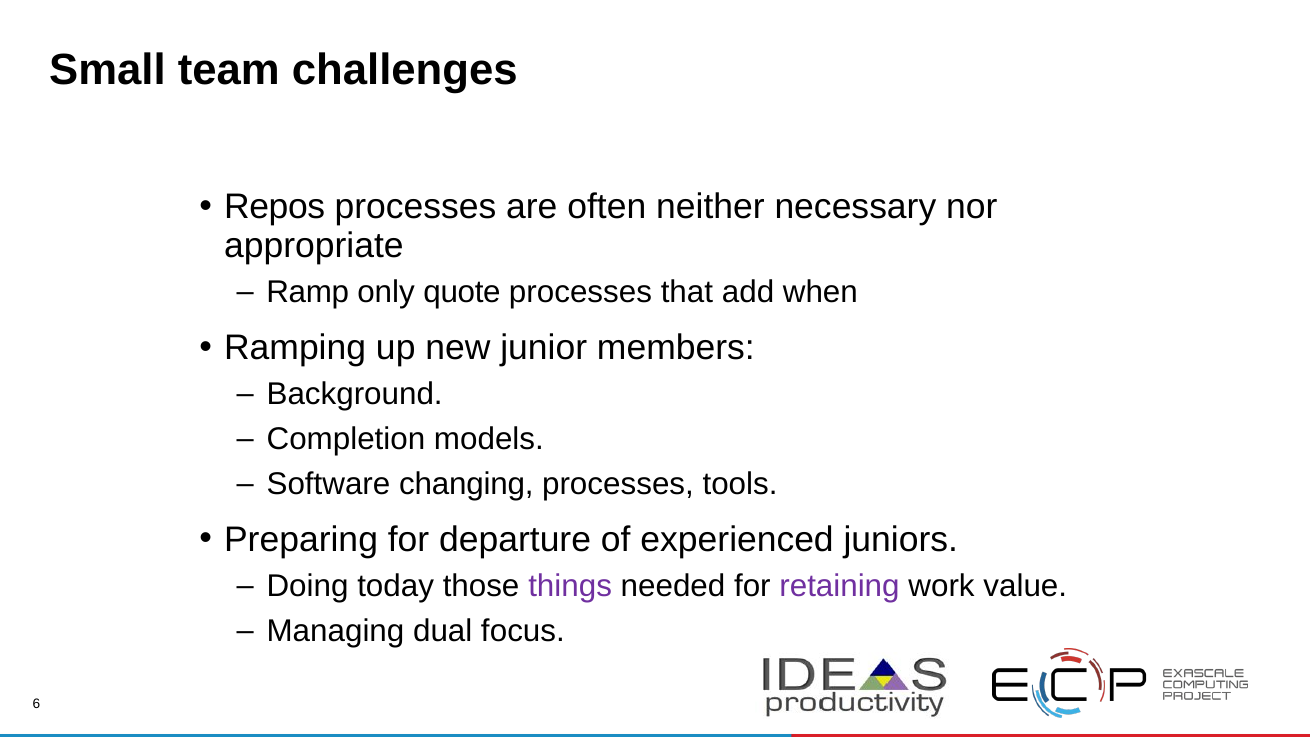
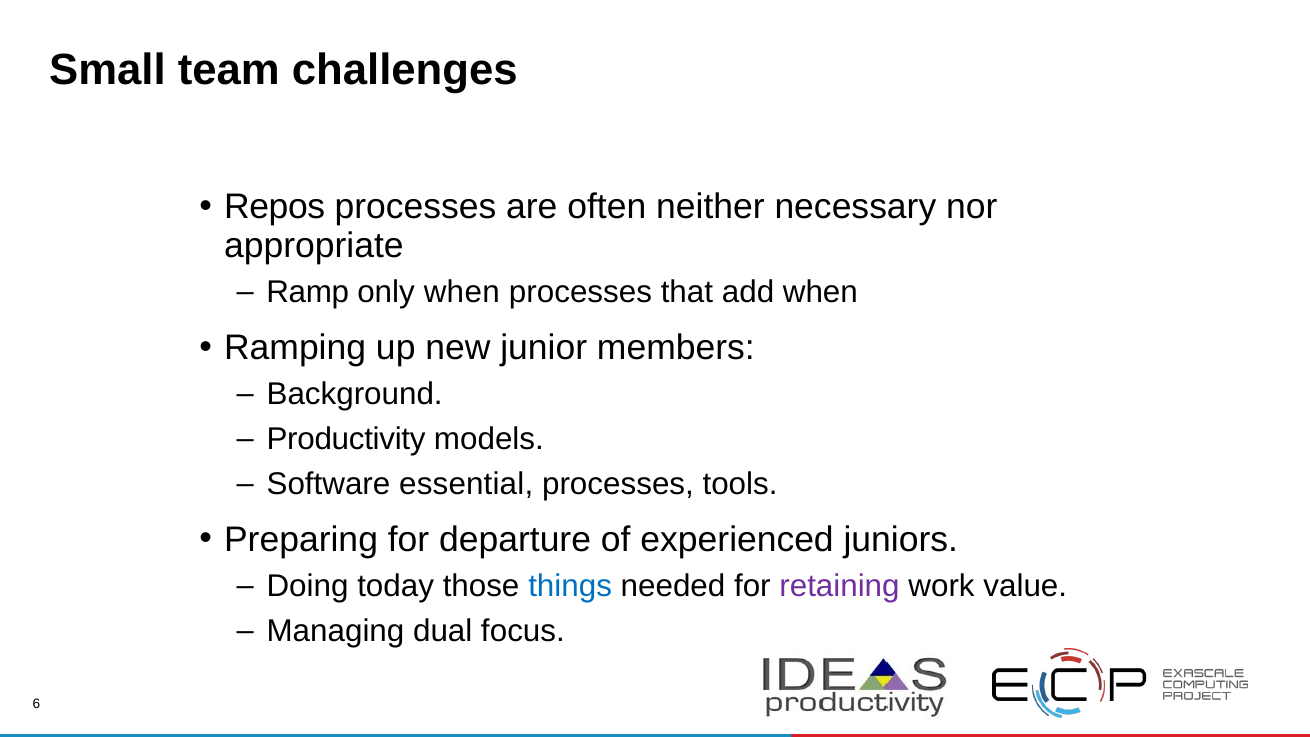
only quote: quote -> when
Completion: Completion -> Productivity
changing: changing -> essential
things colour: purple -> blue
